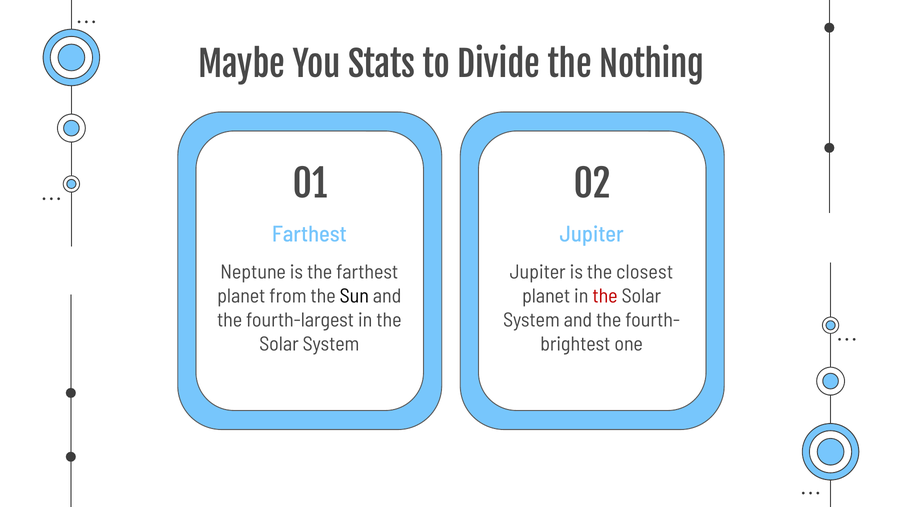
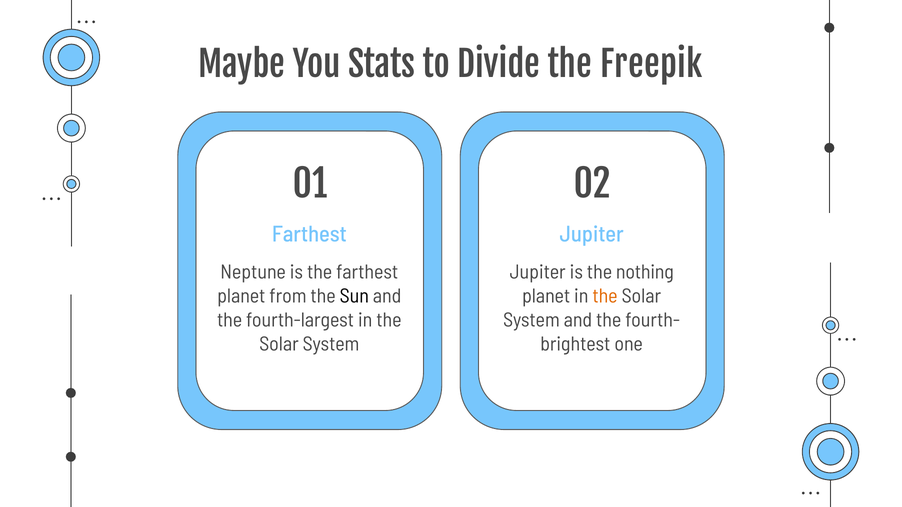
Nothing: Nothing -> Freepik
closest: closest -> nothing
the at (605, 296) colour: red -> orange
